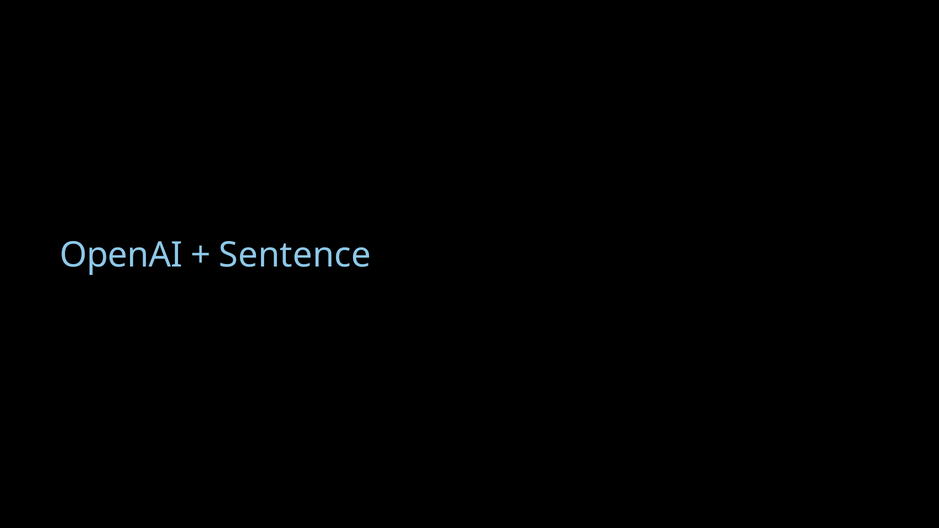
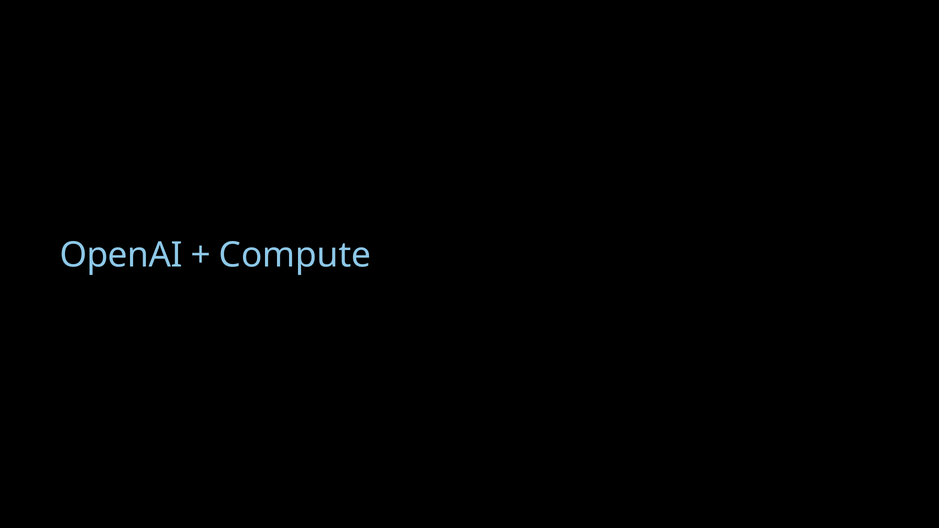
Sentence: Sentence -> Compute
